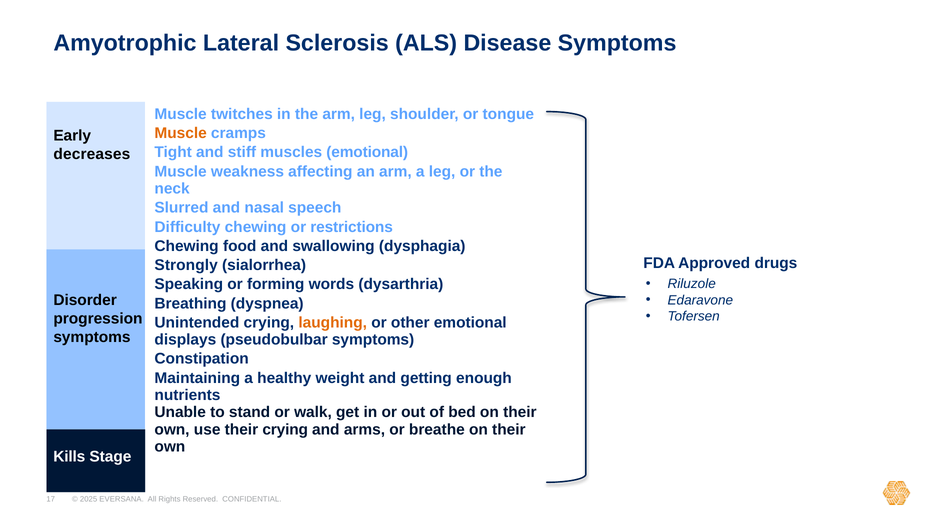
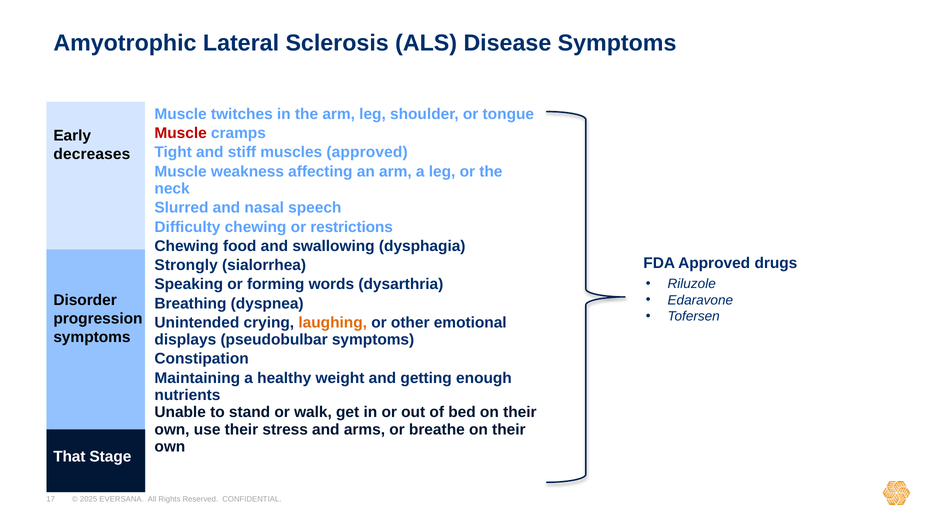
Muscle at (181, 133) colour: orange -> red
muscles emotional: emotional -> approved
their crying: crying -> stress
Kills: Kills -> That
